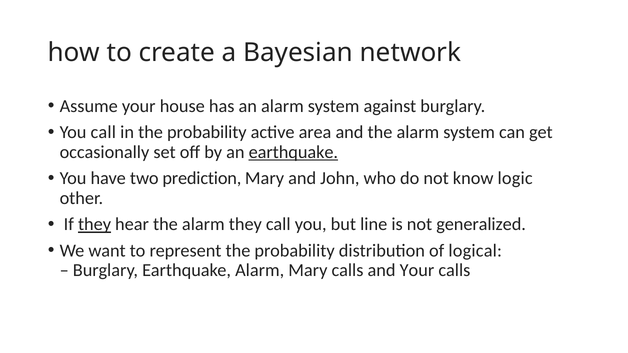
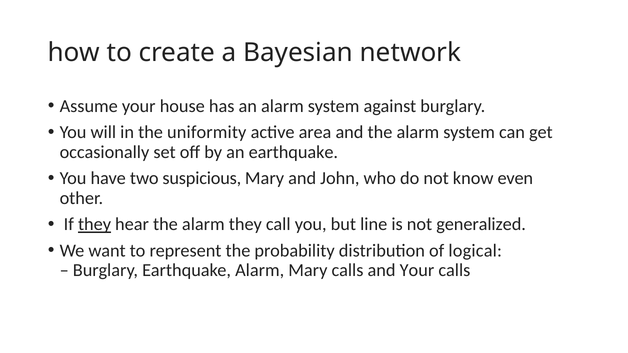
You call: call -> will
in the probability: probability -> uniformity
earthquake at (293, 152) underline: present -> none
prediction: prediction -> suspicious
logic: logic -> even
